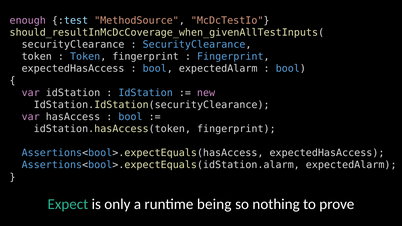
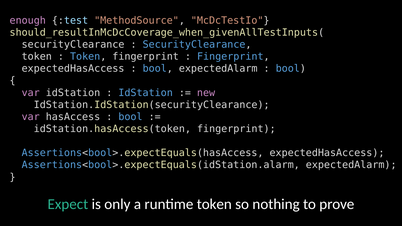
runtime being: being -> token
